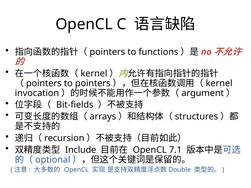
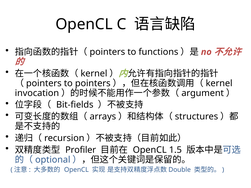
Include: Include -> Profiler
7.1: 7.1 -> 1.5
